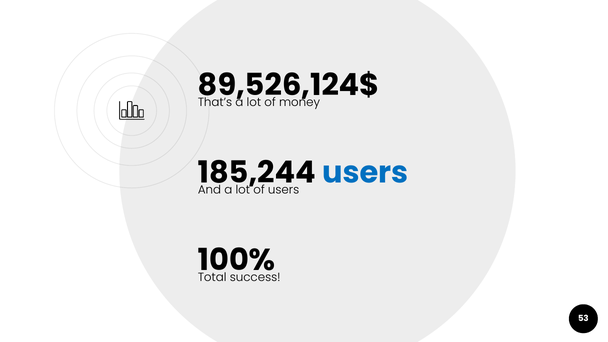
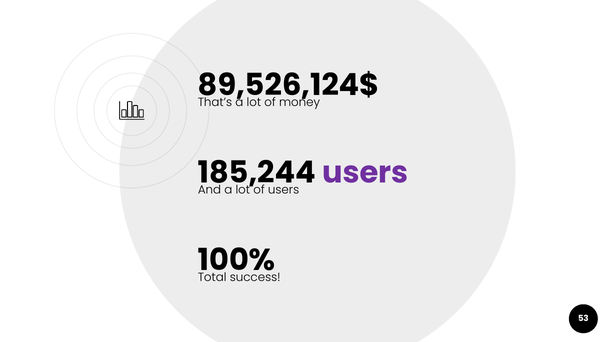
users at (365, 173) colour: blue -> purple
